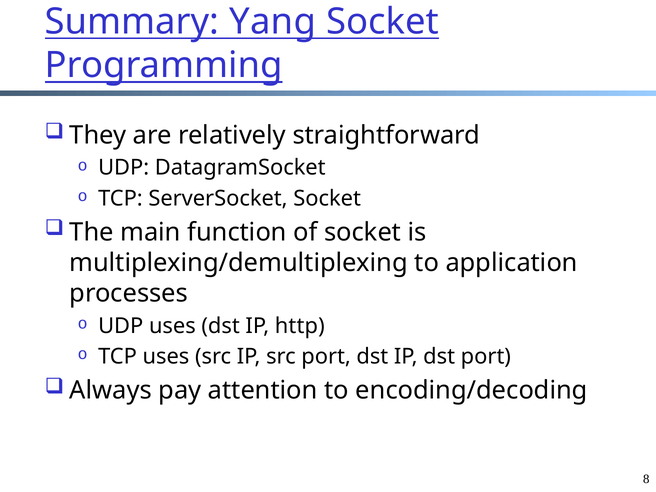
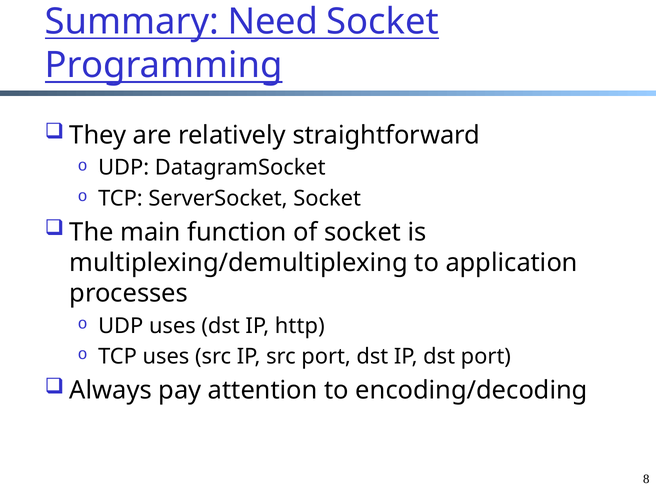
Yang: Yang -> Need
